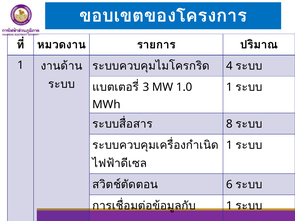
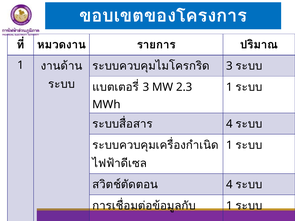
4 at (229, 66): 4 -> 3
1.0: 1.0 -> 2.3
8 at (229, 124): 8 -> 4
6 at (229, 185): 6 -> 4
